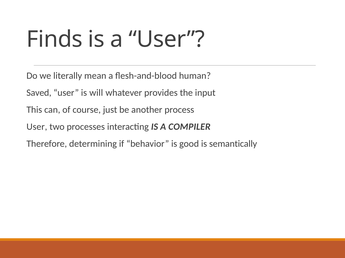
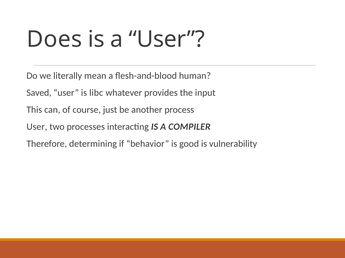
Finds: Finds -> Does
will: will -> libc
semantically: semantically -> vulnerability
